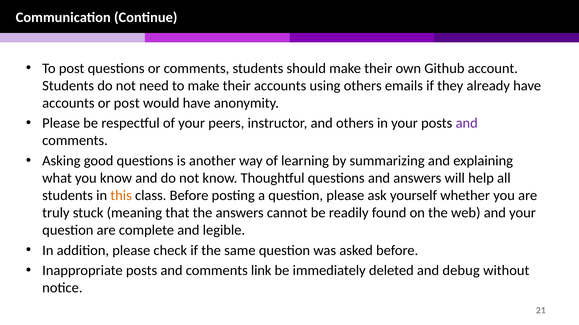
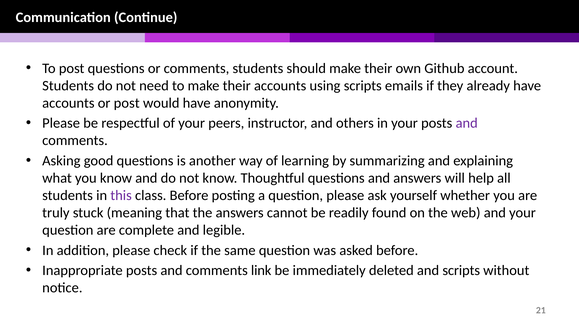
using others: others -> scripts
this colour: orange -> purple
and debug: debug -> scripts
